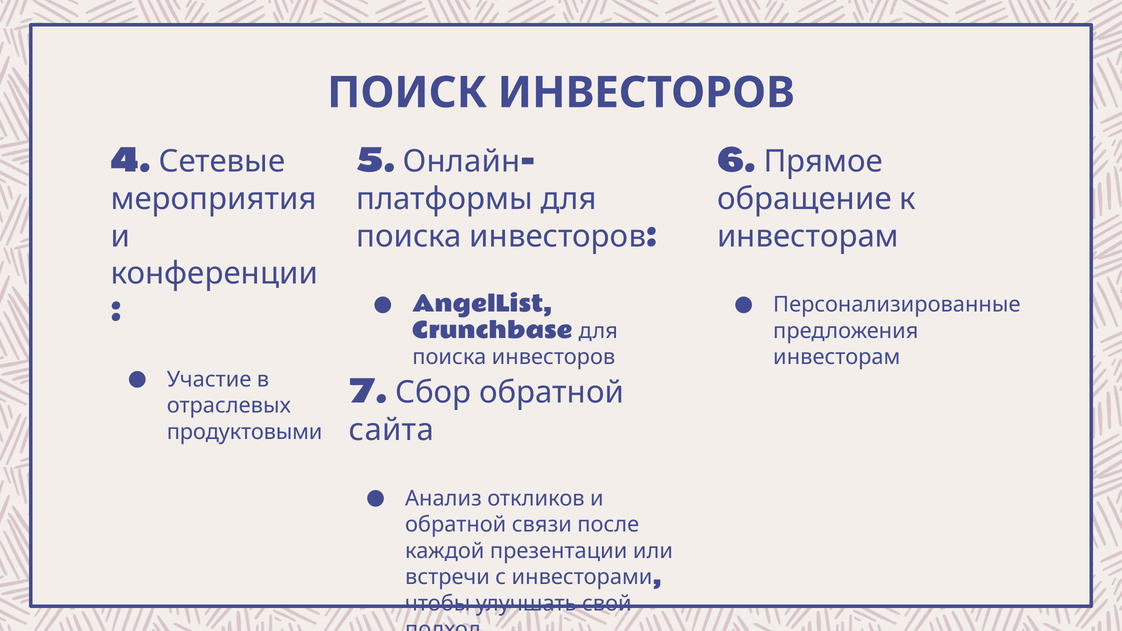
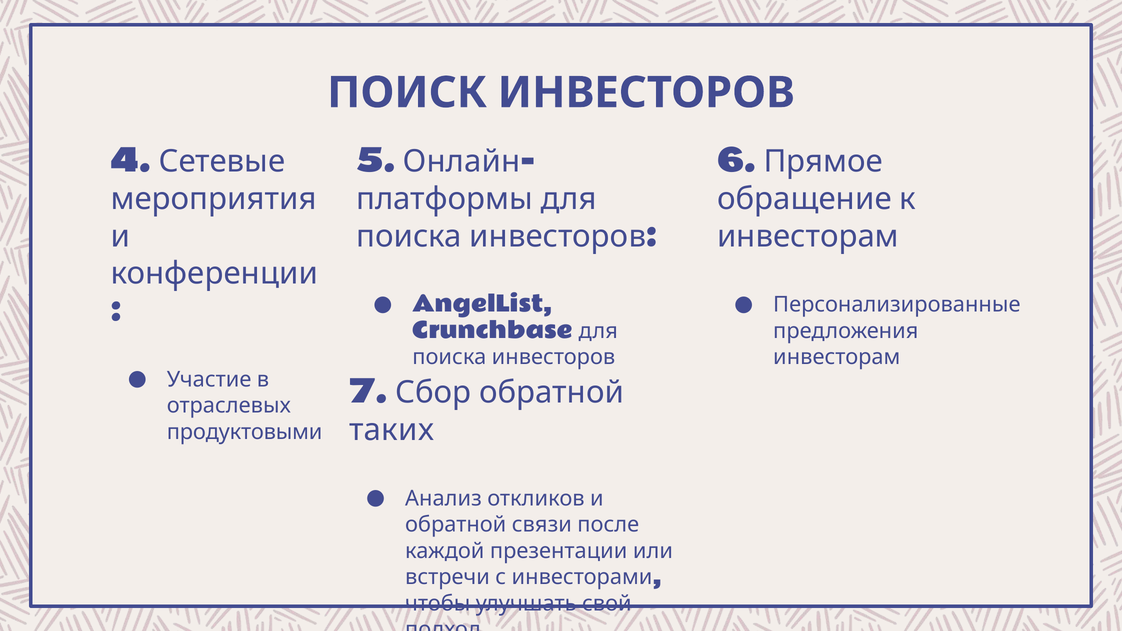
сайта: сайта -> таких
